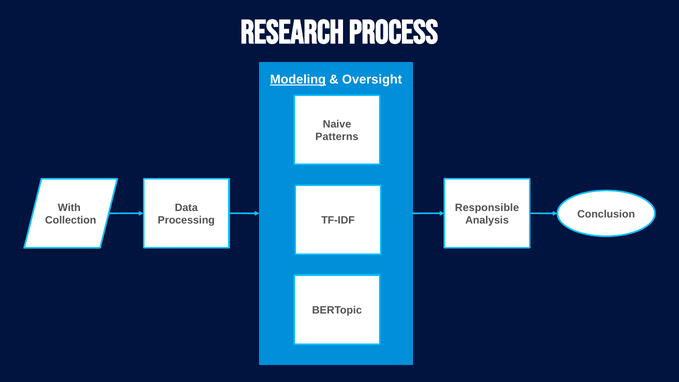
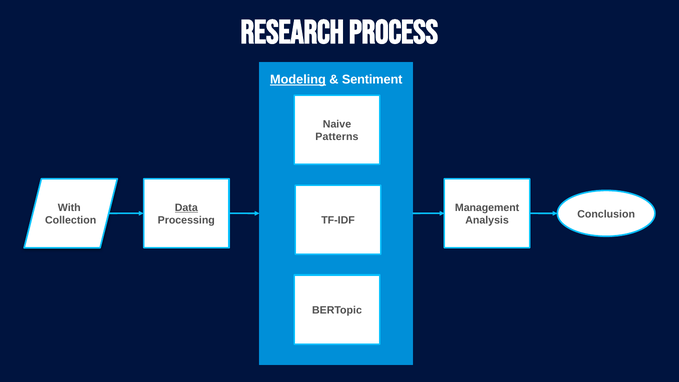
Oversight: Oversight -> Sentiment
Data underline: none -> present
Responsible: Responsible -> Management
